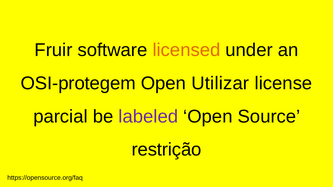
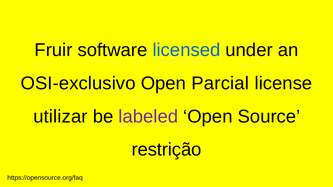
licensed colour: orange -> blue
OSI-protegem: OSI-protegem -> OSI-exclusivo
Utilizar: Utilizar -> Parcial
parcial: parcial -> utilizar
